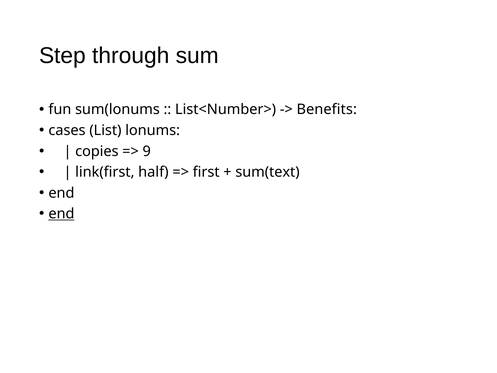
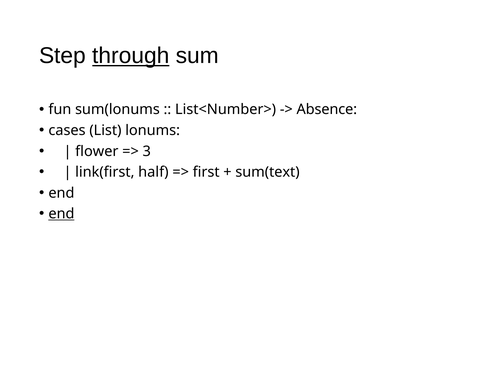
through underline: none -> present
Benefits: Benefits -> Absence
copies: copies -> flower
9: 9 -> 3
